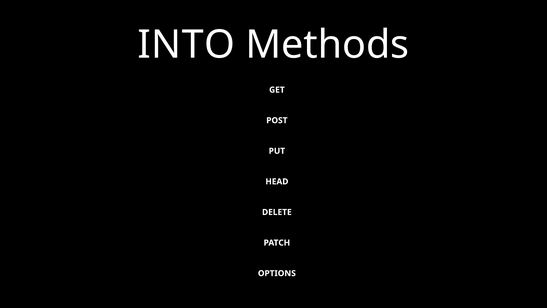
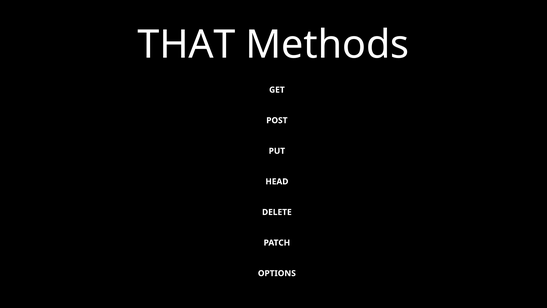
INTO: INTO -> THAT
